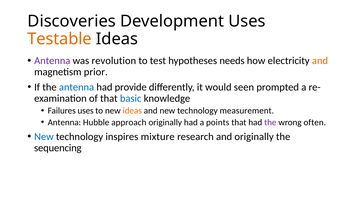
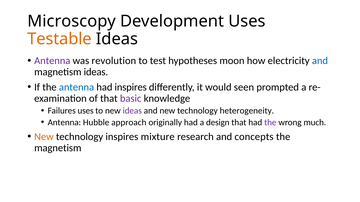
Discoveries: Discoveries -> Microscopy
needs: needs -> moon
and at (320, 61) colour: orange -> blue
magnetism prior: prior -> ideas
had provide: provide -> inspires
basic colour: blue -> purple
ideas at (132, 111) colour: orange -> purple
measurement: measurement -> heterogeneity
points: points -> design
often: often -> much
New at (44, 137) colour: blue -> orange
and originally: originally -> concepts
sequencing at (58, 148): sequencing -> magnetism
